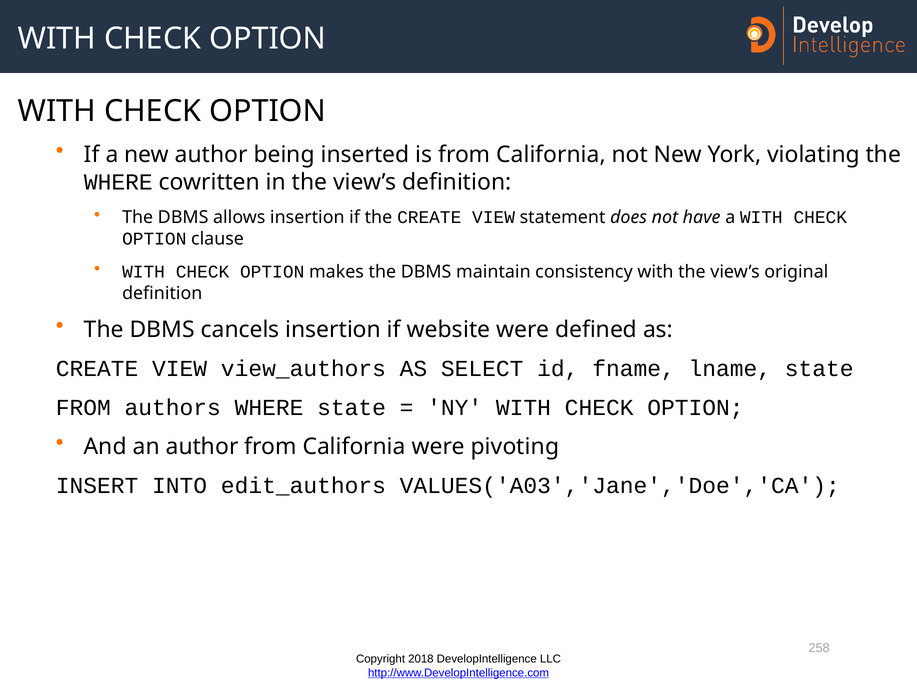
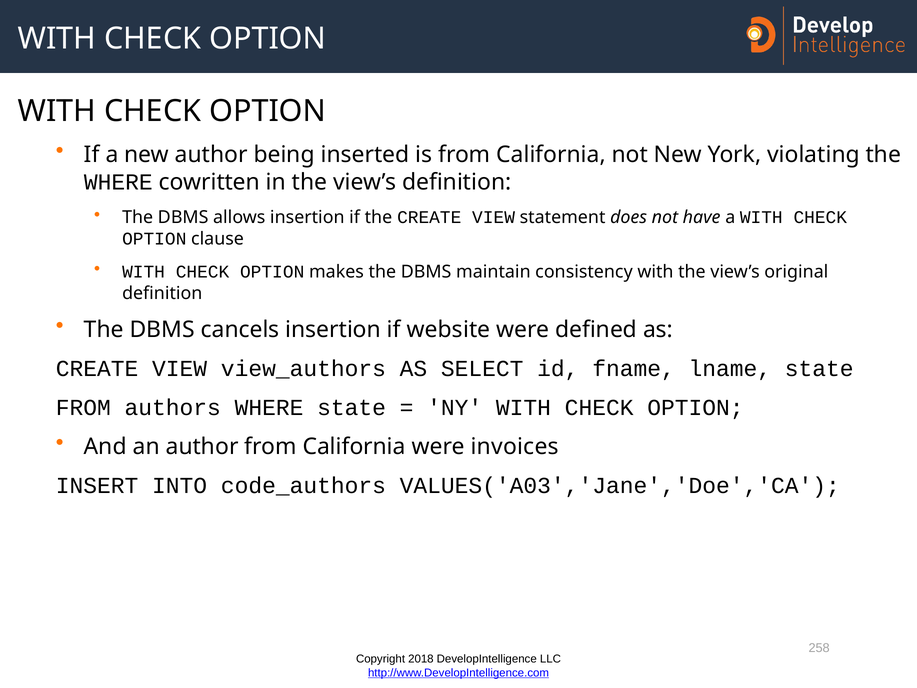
pivoting: pivoting -> invoices
edit_authors: edit_authors -> code_authors
